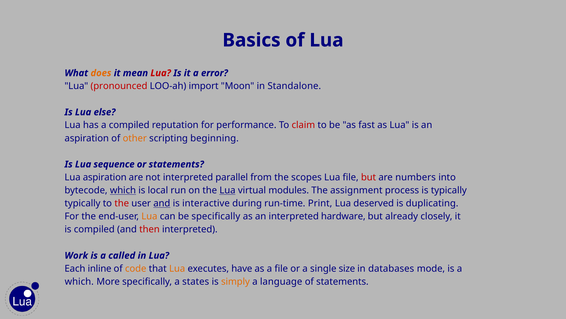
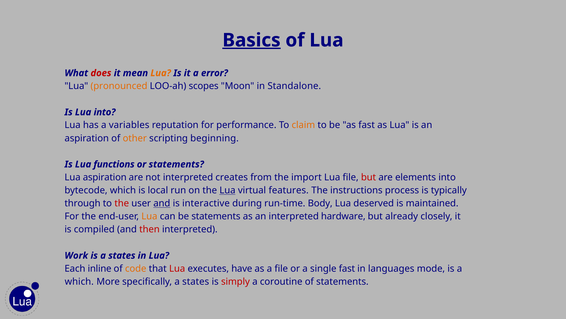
Basics underline: none -> present
does colour: orange -> red
Lua at (161, 73) colour: red -> orange
pronounced colour: red -> orange
import: import -> scopes
Lua else: else -> into
a compiled: compiled -> variables
claim colour: red -> orange
sequence: sequence -> functions
parallel: parallel -> creates
scopes: scopes -> import
numbers: numbers -> elements
which at (123, 190) underline: present -> none
modules: modules -> features
assignment: assignment -> instructions
typically at (83, 203): typically -> through
Print: Print -> Body
duplicating: duplicating -> maintained
be specifically: specifically -> statements
is a called: called -> states
Lua at (177, 268) colour: orange -> red
single size: size -> fast
databases: databases -> languages
simply colour: orange -> red
language: language -> coroutine
